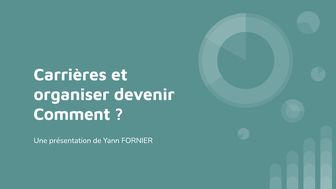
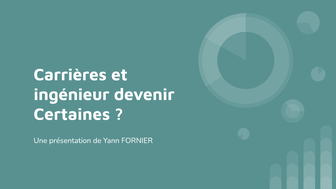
organiser: organiser -> ingénieur
Comment: Comment -> Certaines
